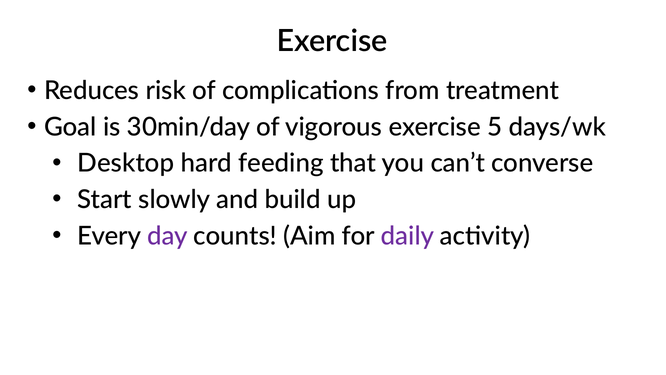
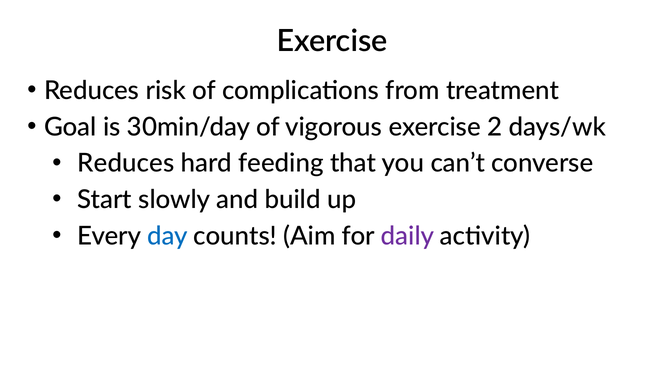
5: 5 -> 2
Desktop at (126, 163): Desktop -> Reduces
day colour: purple -> blue
